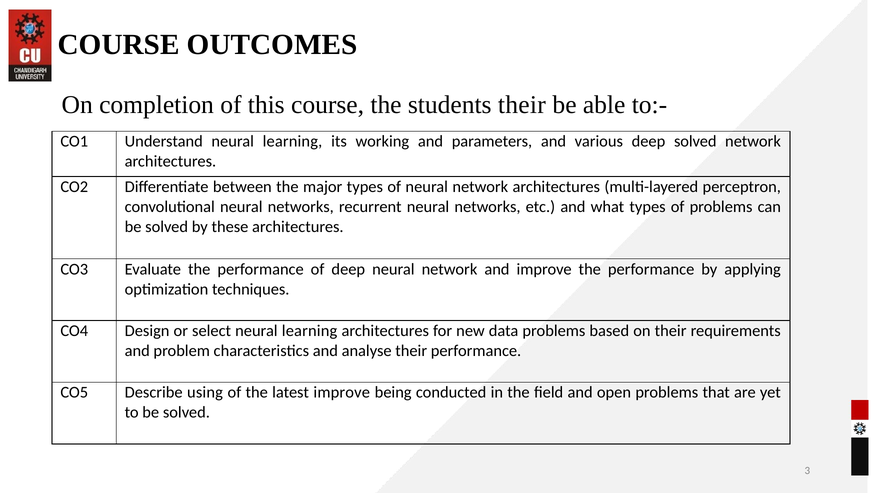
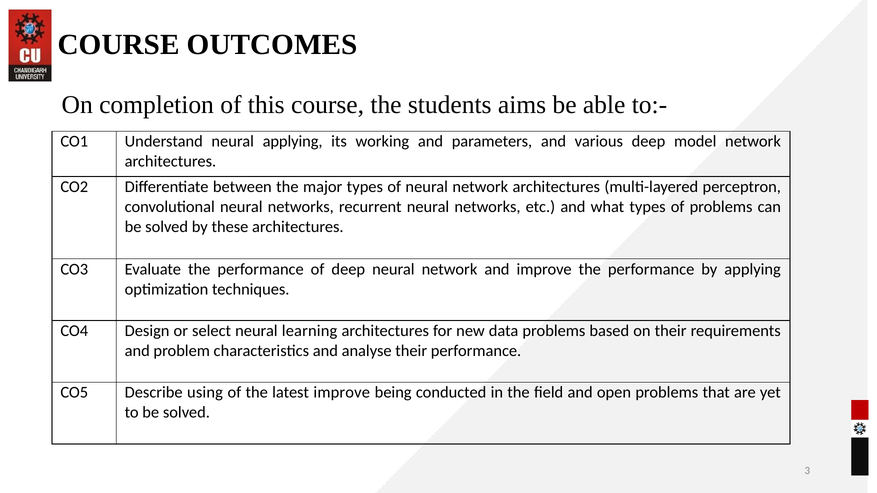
students their: their -> aims
Understand neural learning: learning -> applying
deep solved: solved -> model
